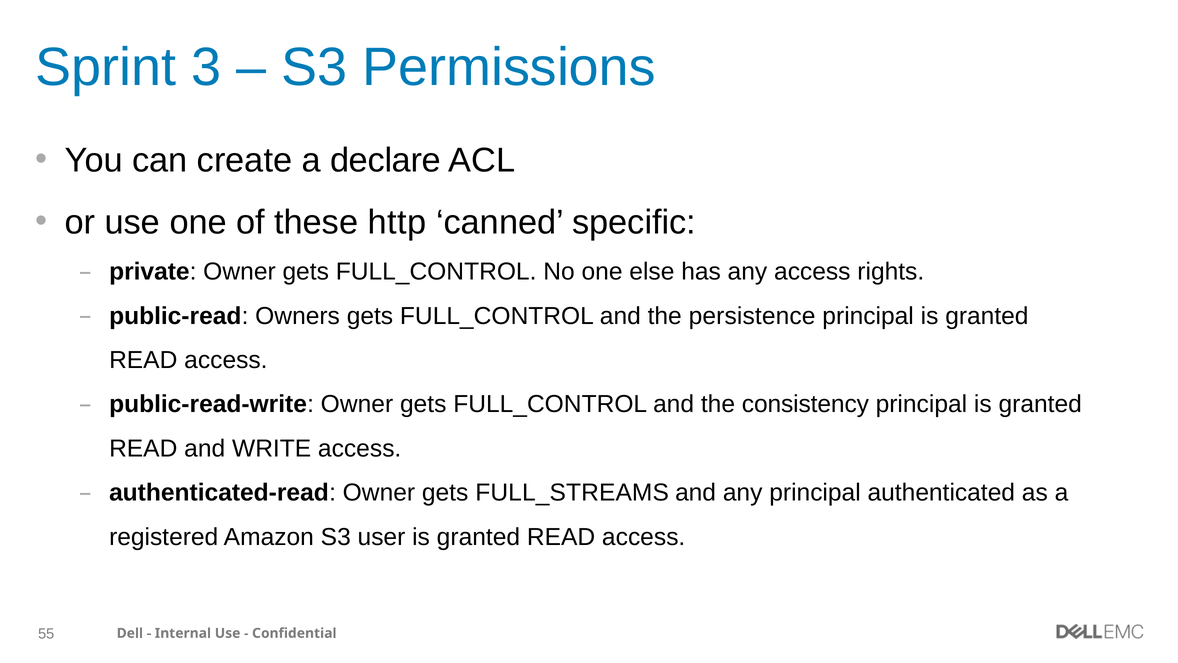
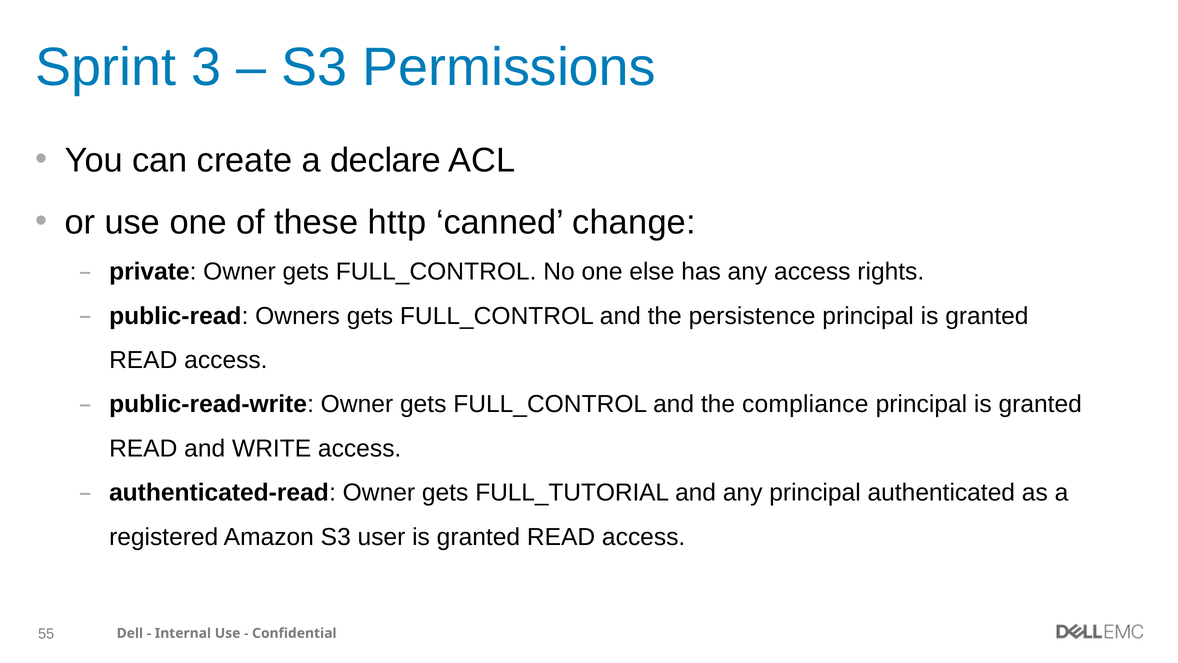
specific: specific -> change
consistency: consistency -> compliance
FULL_STREAMS: FULL_STREAMS -> FULL_TUTORIAL
